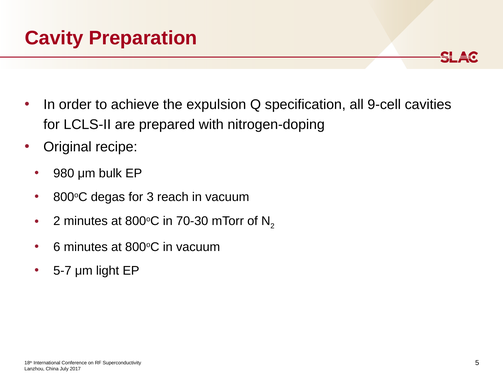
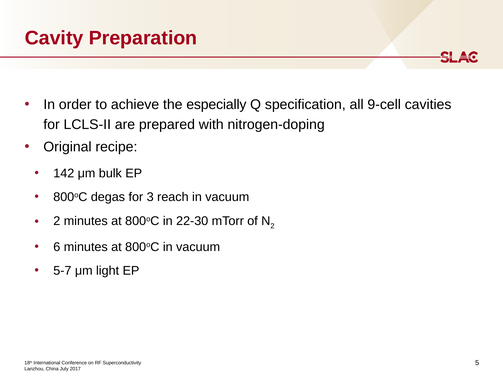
expulsion: expulsion -> especially
980: 980 -> 142
70-30: 70-30 -> 22-30
